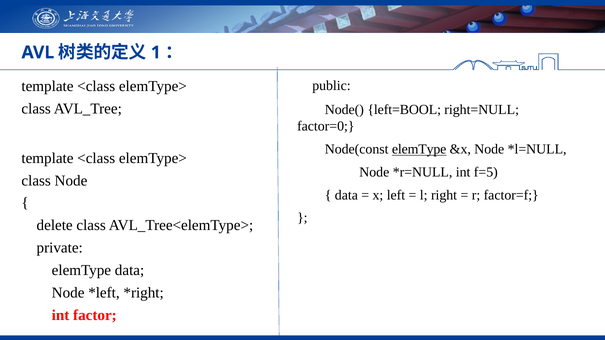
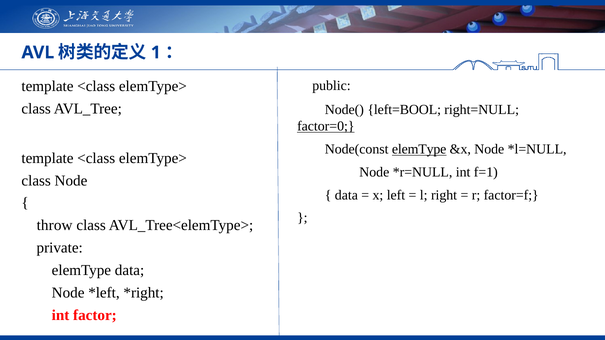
factor=0 underline: none -> present
f=5: f=5 -> f=1
delete: delete -> throw
